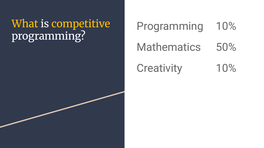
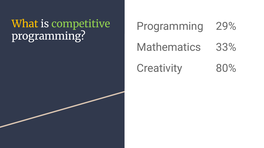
Programming 10%: 10% -> 29%
competitive colour: yellow -> light green
50%: 50% -> 33%
Creativity 10%: 10% -> 80%
